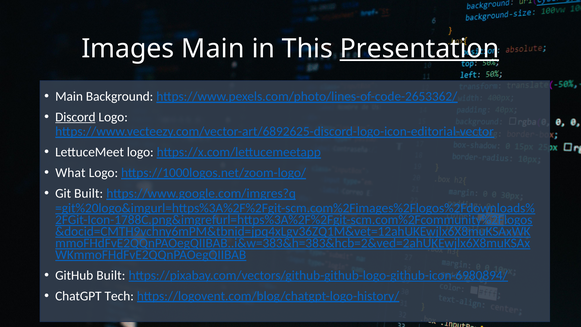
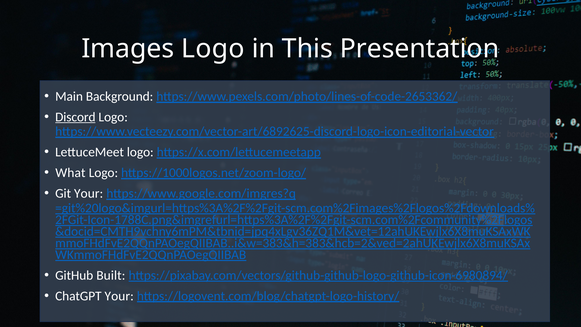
Images Main: Main -> Logo
Presentation underline: present -> none
Git Built: Built -> Your
ChatGPT Tech: Tech -> Your
